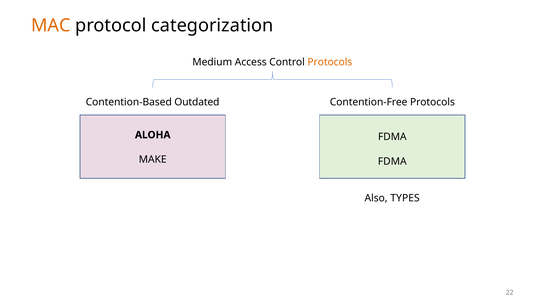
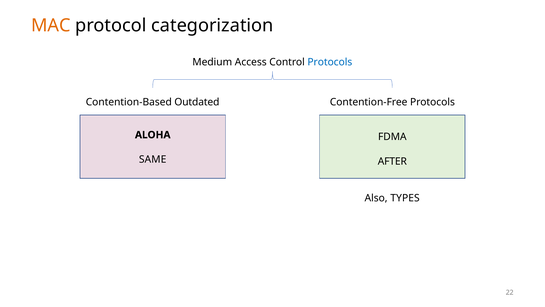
Protocols at (330, 62) colour: orange -> blue
MAKE: MAKE -> SAME
FDMA at (392, 161): FDMA -> AFTER
